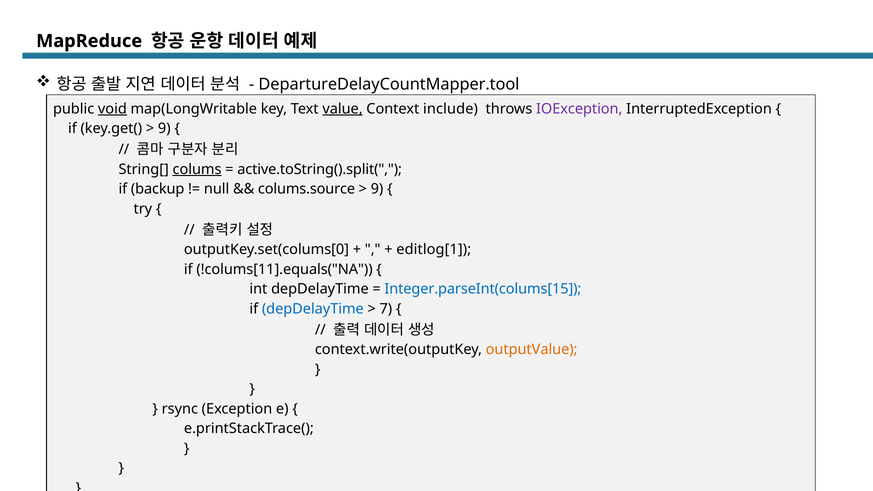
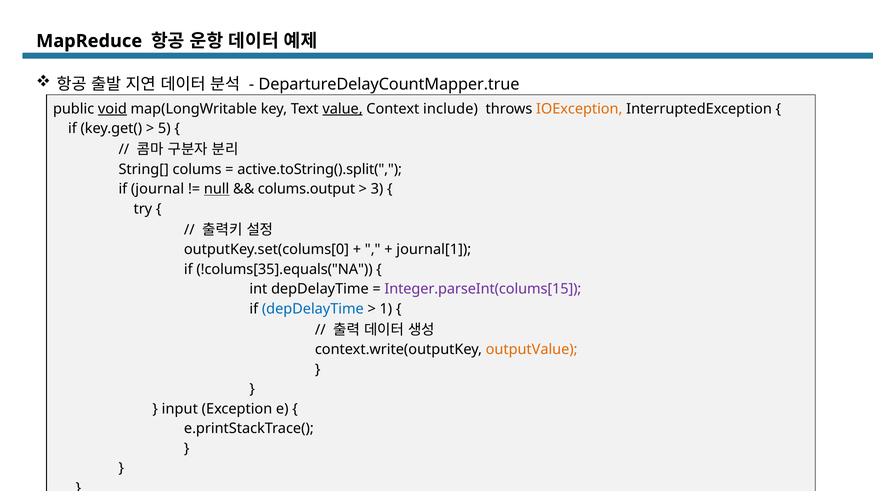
DepartureDelayCountMapper.tool: DepartureDelayCountMapper.tool -> DepartureDelayCountMapper.true
IOException colour: purple -> orange
9 at (164, 128): 9 -> 5
colums underline: present -> none
backup: backup -> journal
null underline: none -> present
colums.source: colums.source -> colums.output
9 at (377, 189): 9 -> 3
editlog[1: editlog[1 -> journal[1
!colums[11].equals("NA: !colums[11].equals("NA -> !colums[35].equals("NA
Integer.parseInt(colums[15 colour: blue -> purple
7: 7 -> 1
rsync: rsync -> input
